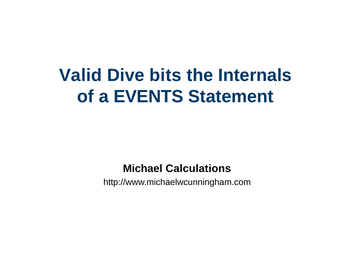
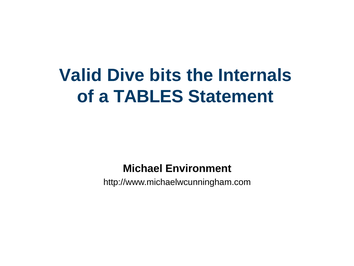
EVENTS: EVENTS -> TABLES
Calculations: Calculations -> Environment
